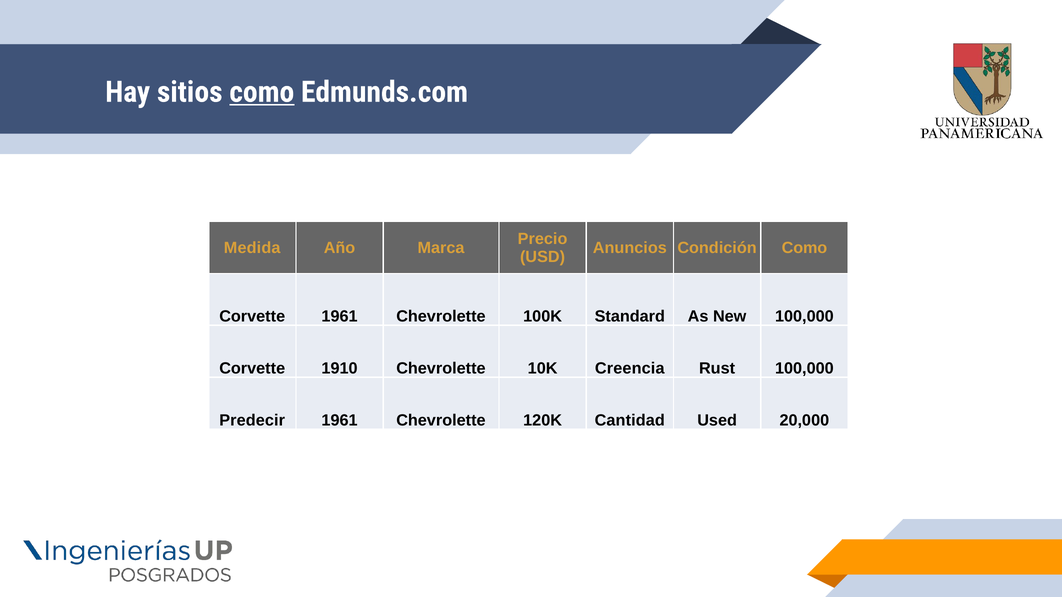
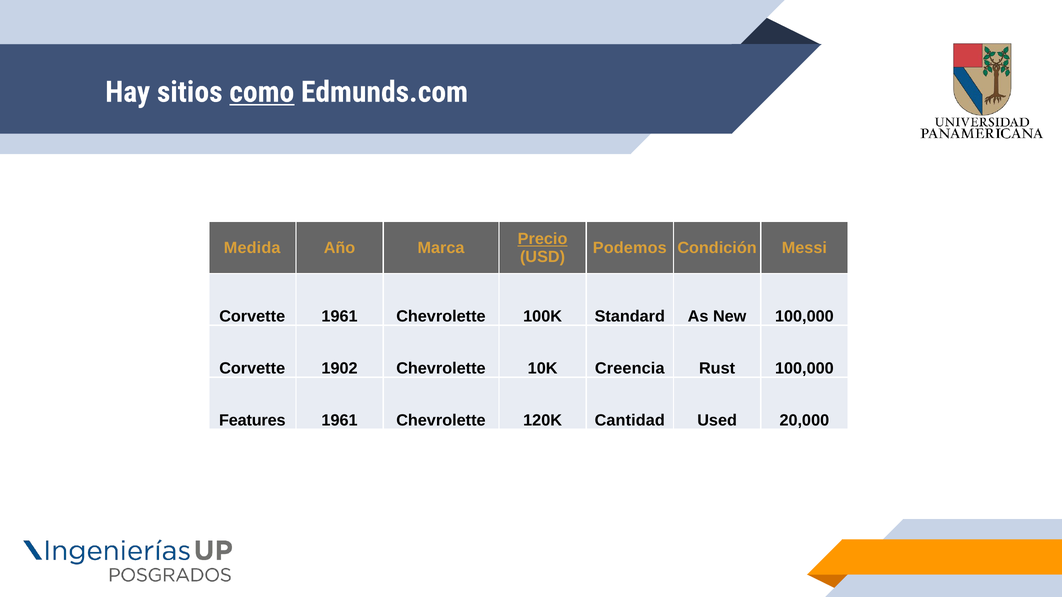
Precio underline: none -> present
Anuncios: Anuncios -> Podemos
Condición Como: Como -> Messi
1910: 1910 -> 1902
Predecir: Predecir -> Features
